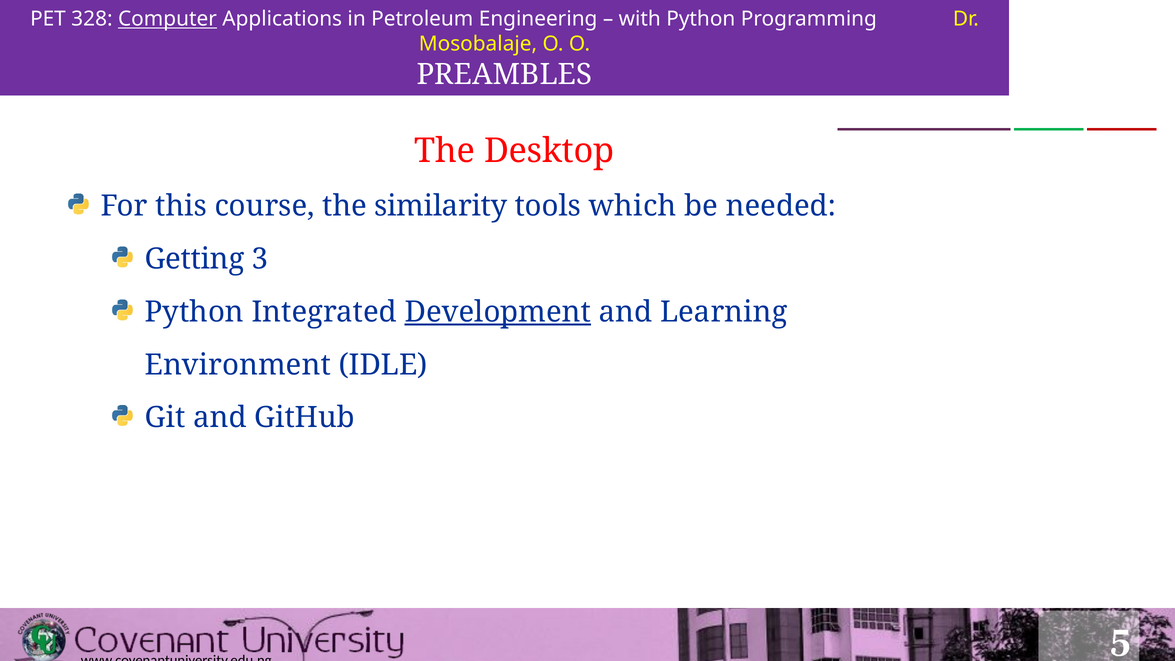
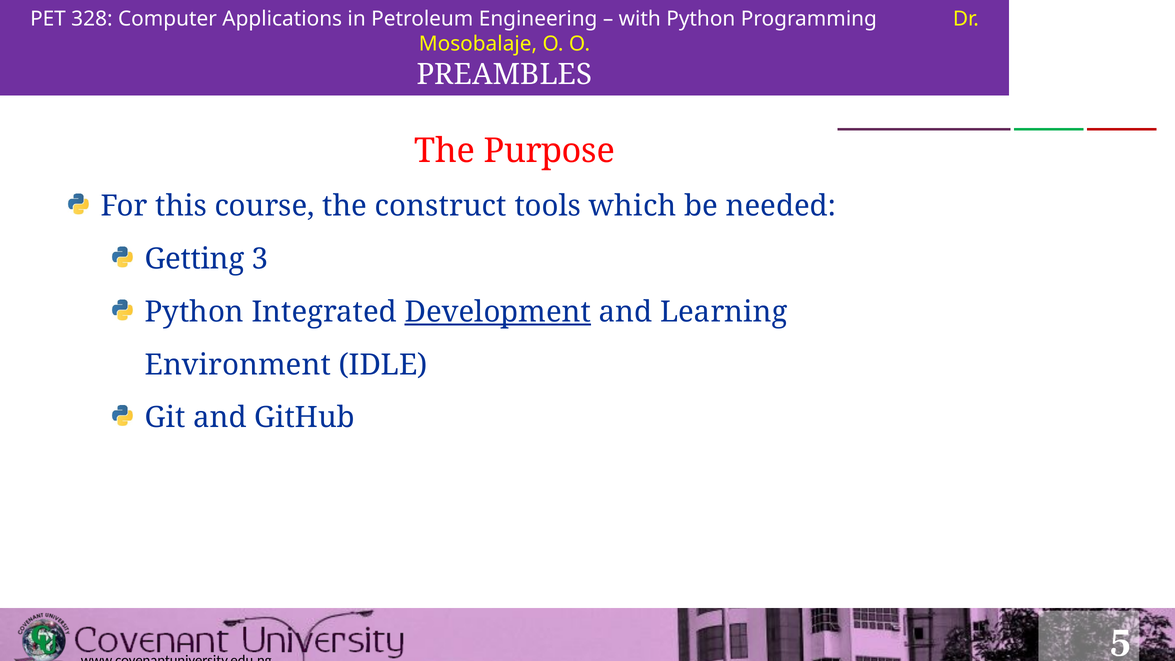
Computer underline: present -> none
Desktop: Desktop -> Purpose
similarity: similarity -> construct
